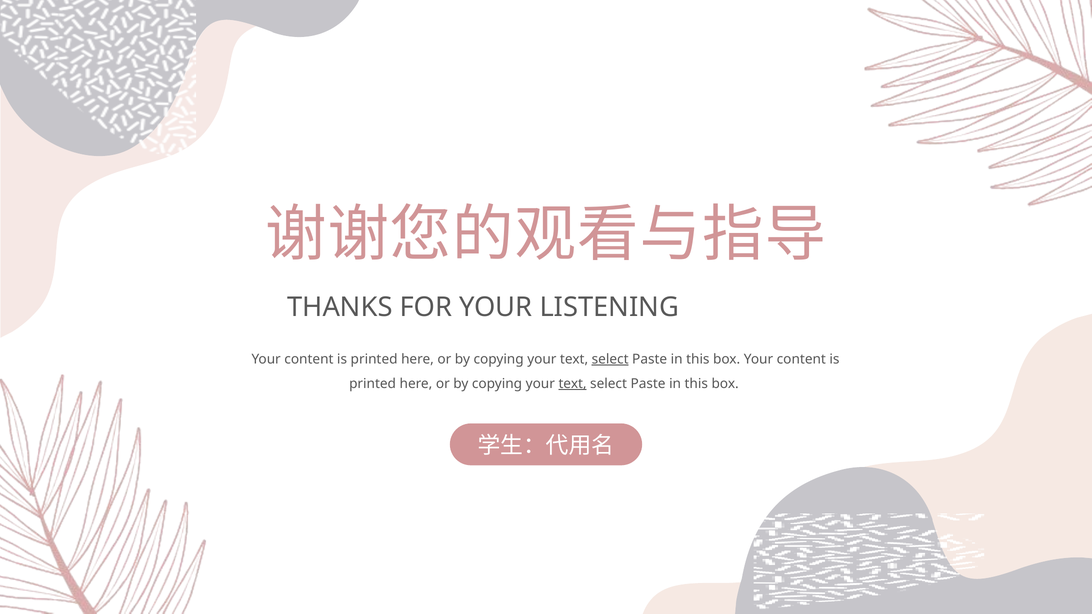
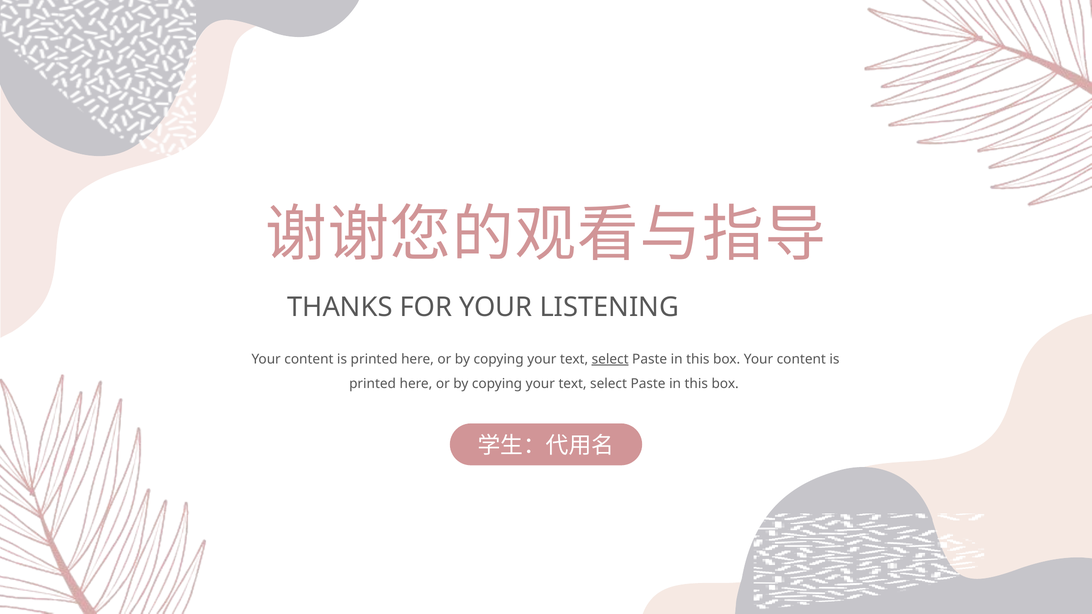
text at (573, 384) underline: present -> none
